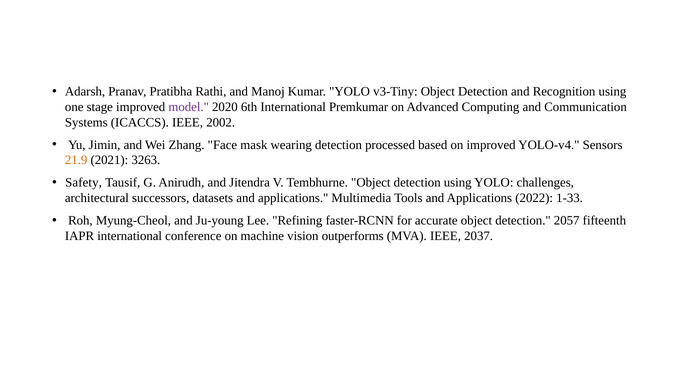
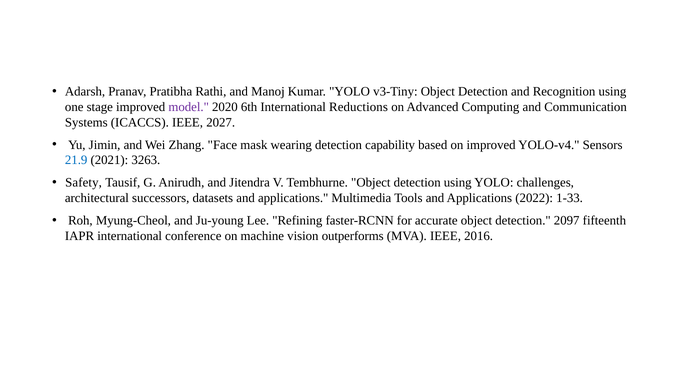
Premkumar: Premkumar -> Reductions
2002: 2002 -> 2027
processed: processed -> capability
21.9 colour: orange -> blue
2057: 2057 -> 2097
2037: 2037 -> 2016
